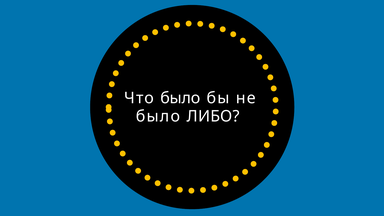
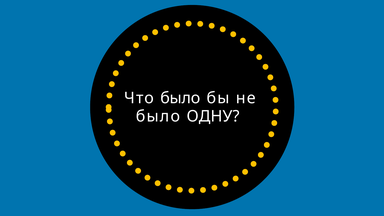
ЛИБО: ЛИБО -> ОДНУ
